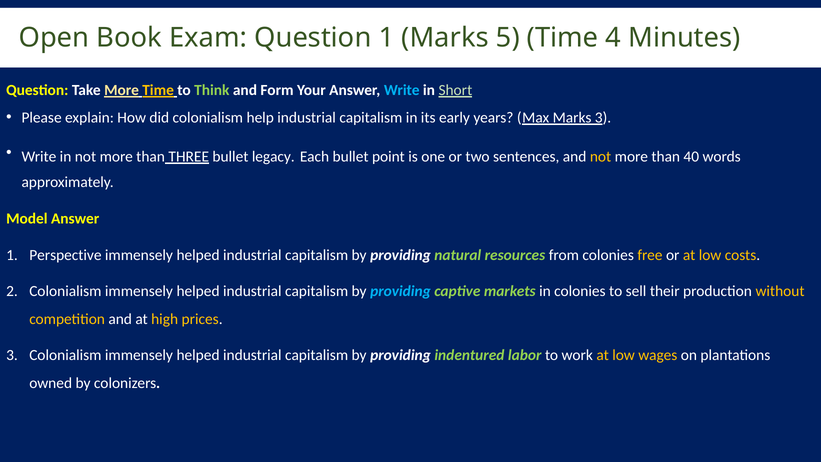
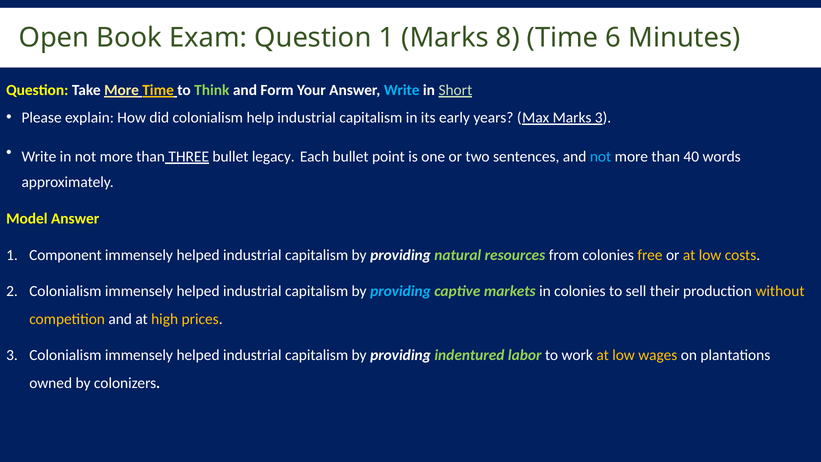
5: 5 -> 8
Time 4: 4 -> 6
not at (601, 157) colour: yellow -> light blue
Perspective: Perspective -> Component
